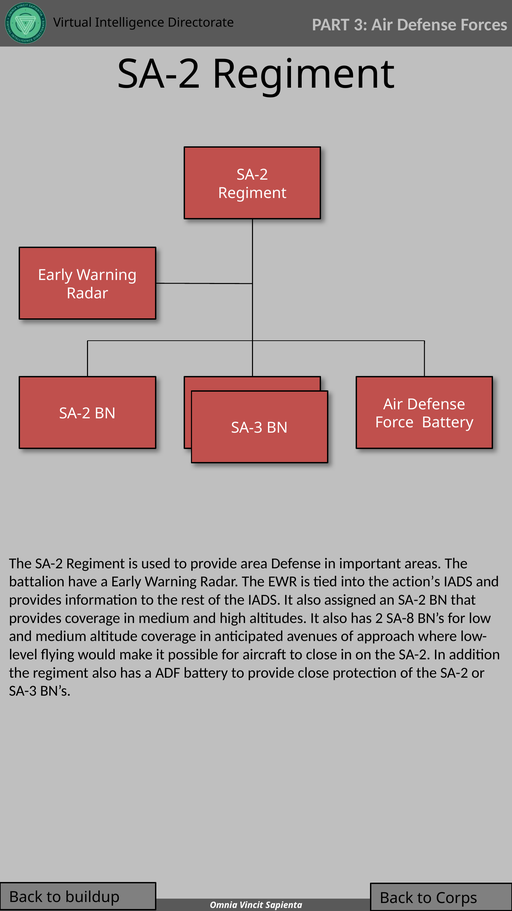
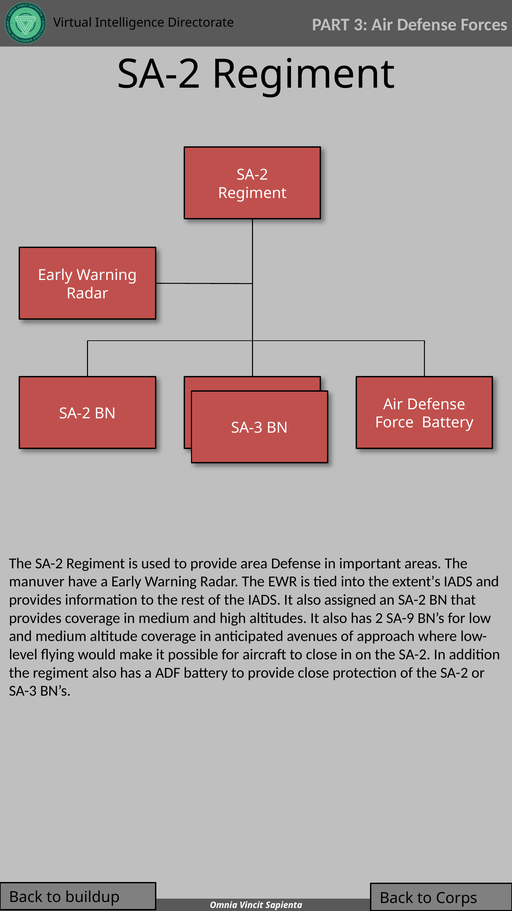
battalion: battalion -> manuver
action’s: action’s -> extent’s
SA-8: SA-8 -> SA-9
